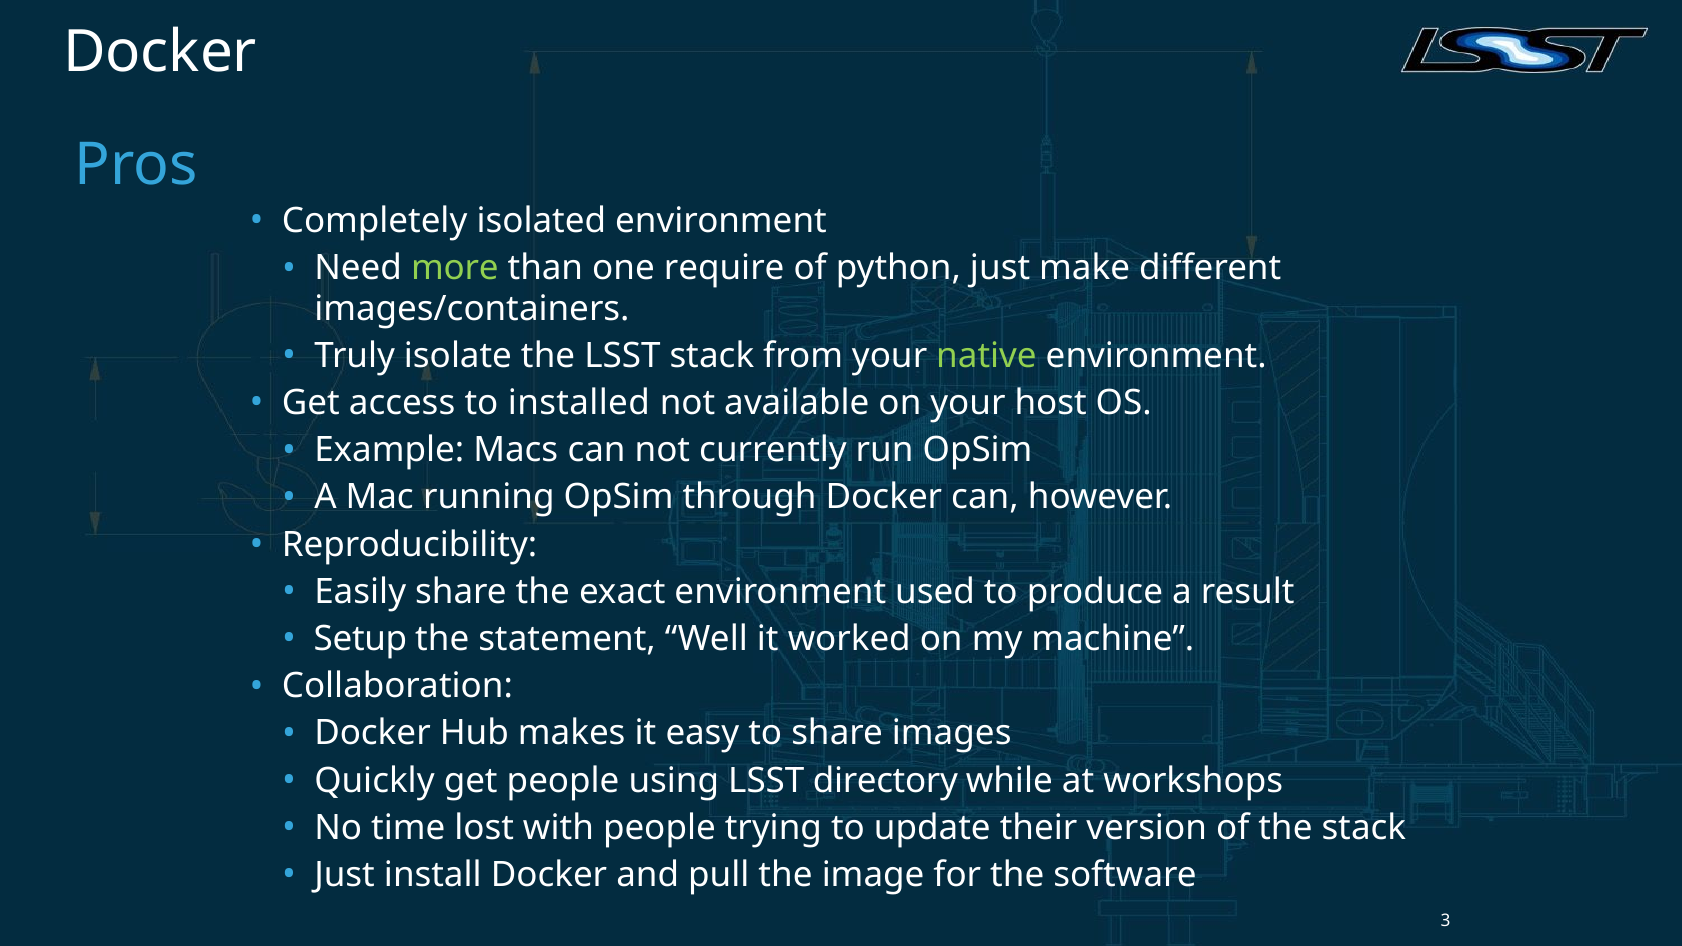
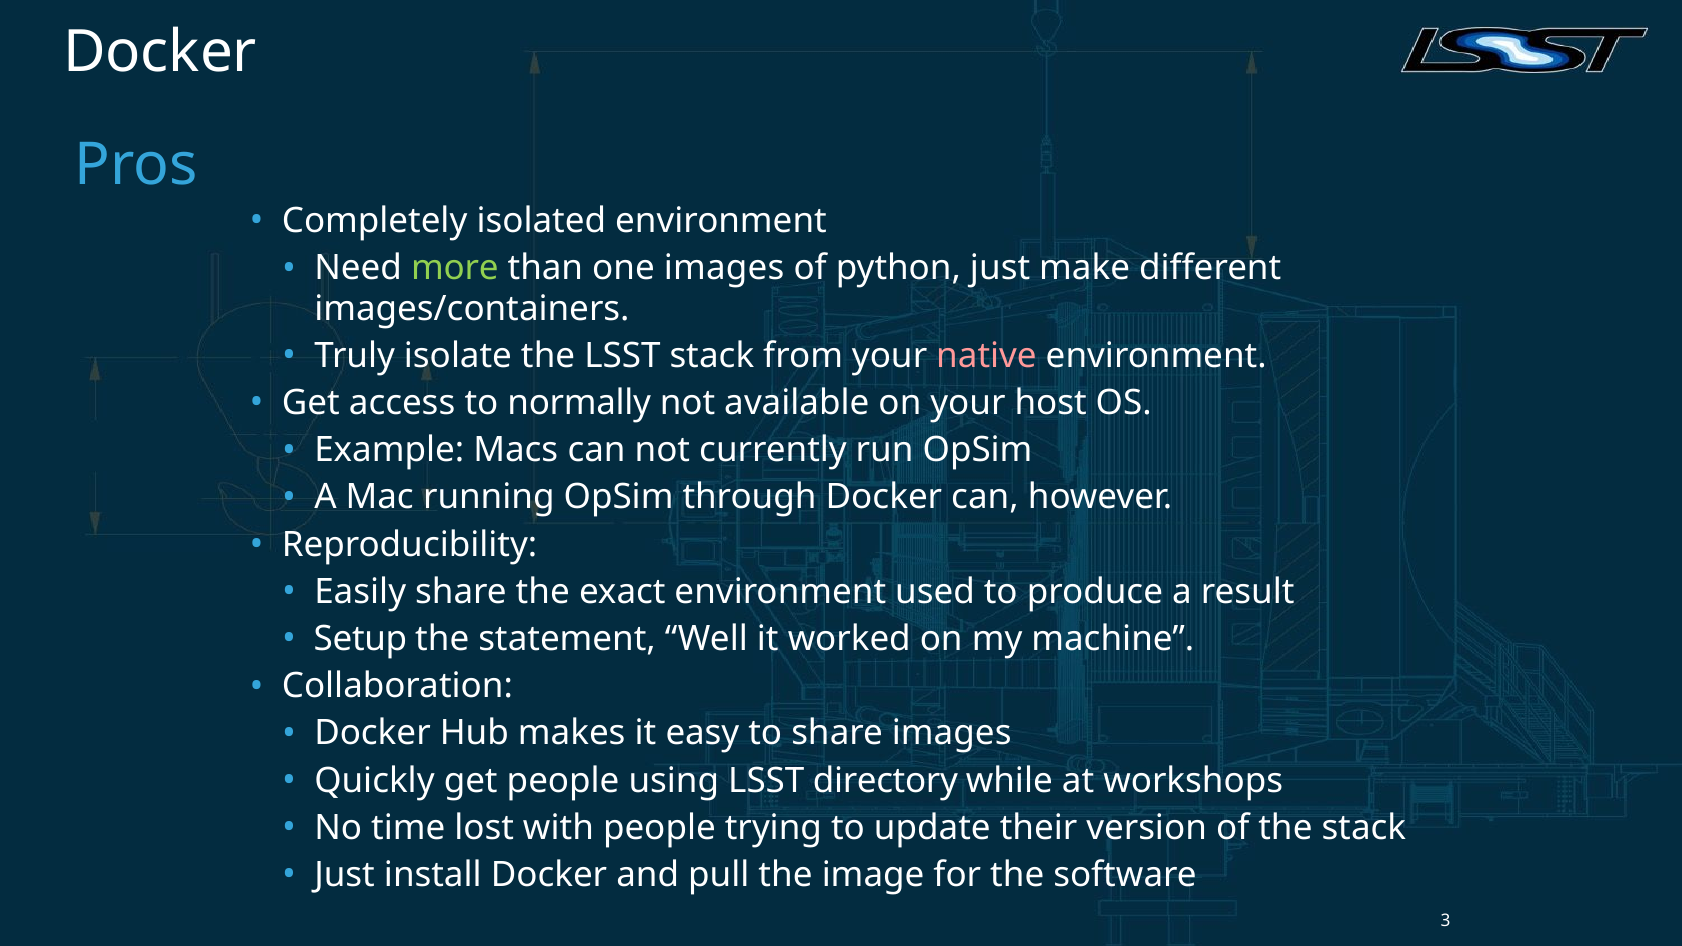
one require: require -> images
native colour: light green -> pink
installed: installed -> normally
